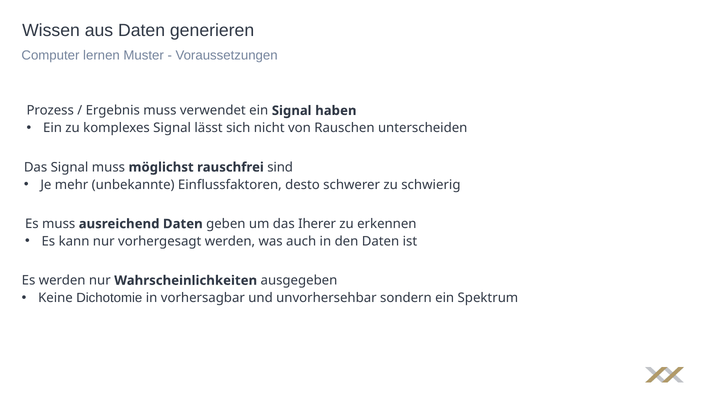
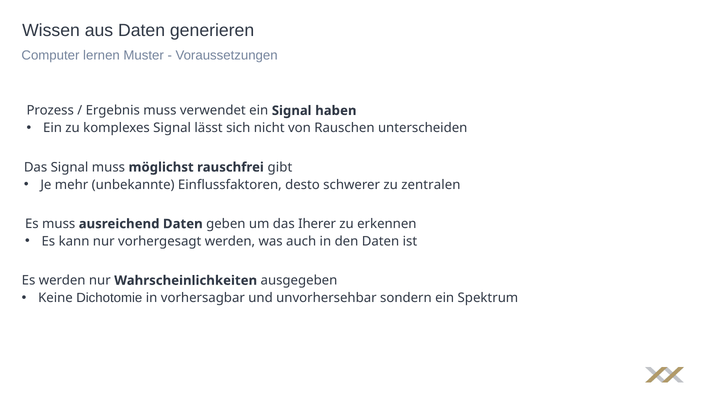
sind: sind -> gibt
schwierig: schwierig -> zentralen
